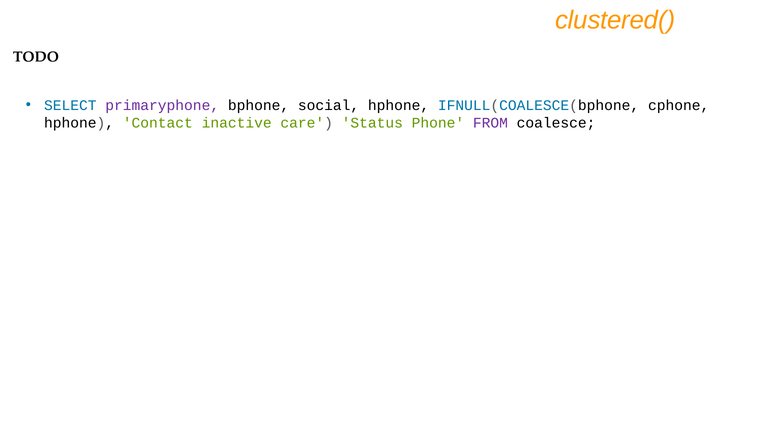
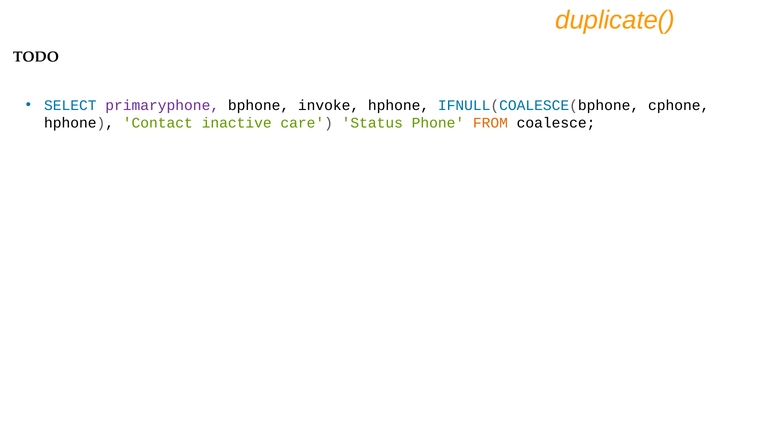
clustered(: clustered( -> duplicate(
social: social -> invoke
FROM colour: purple -> orange
